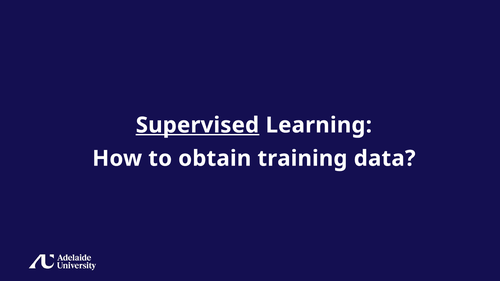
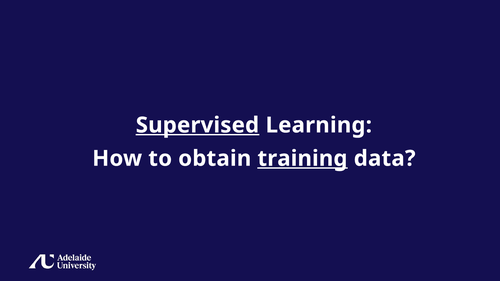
training underline: none -> present
